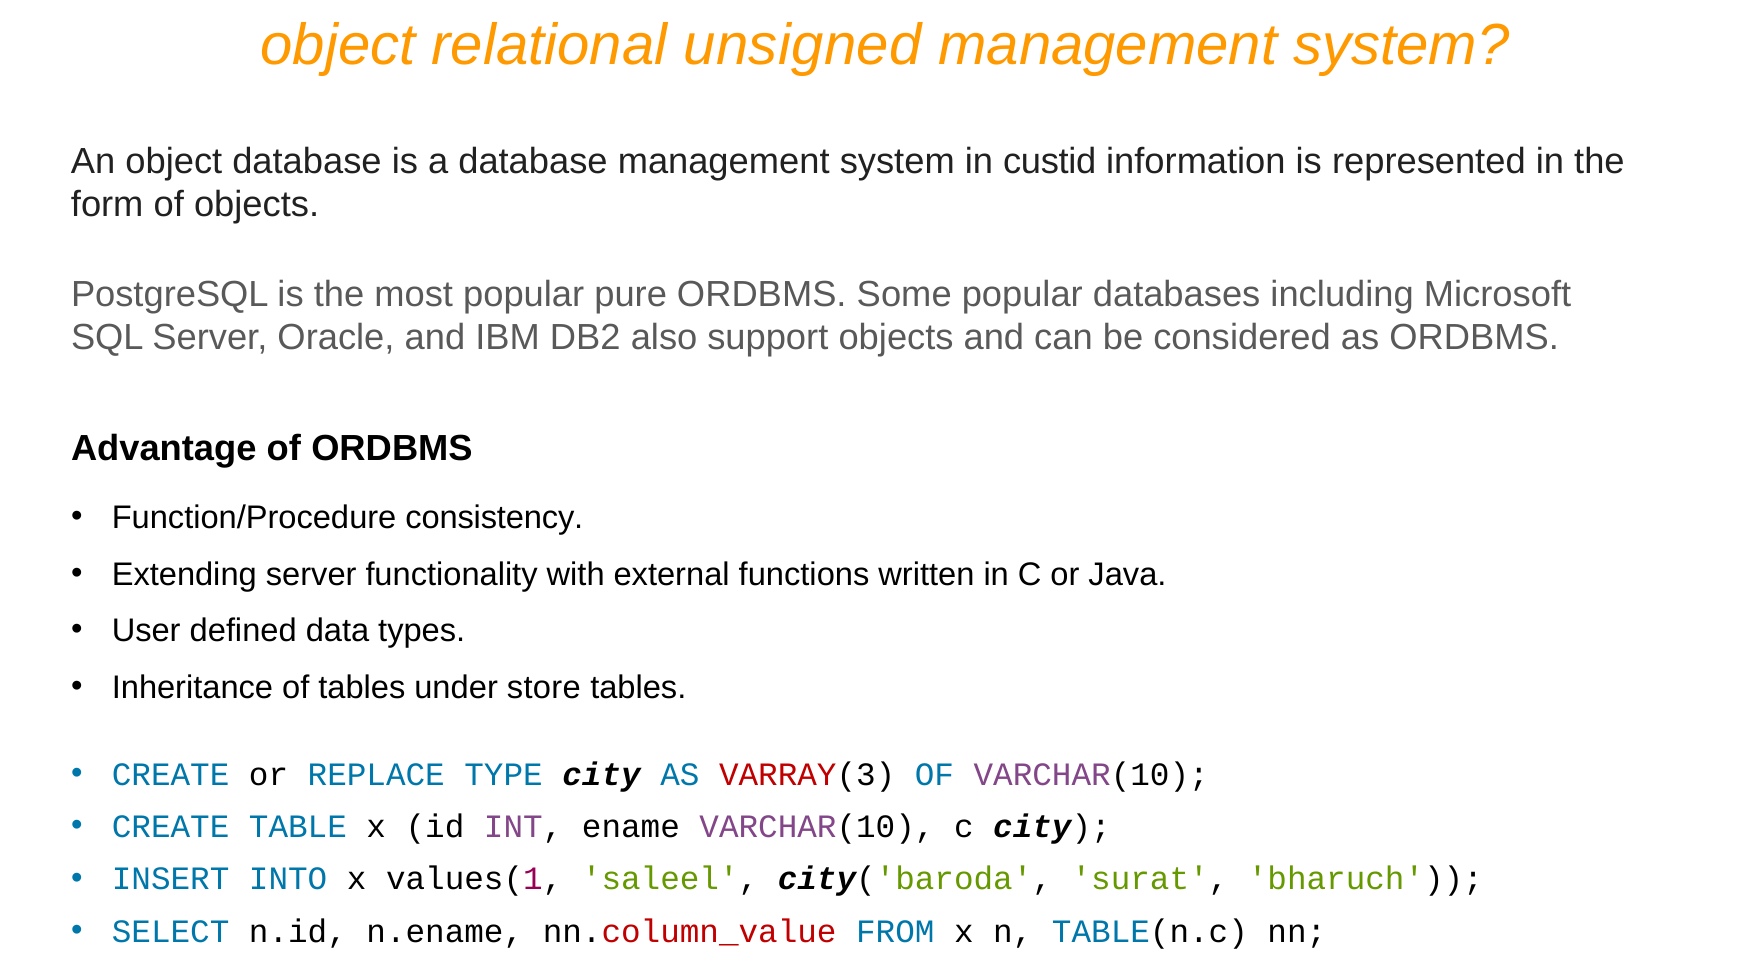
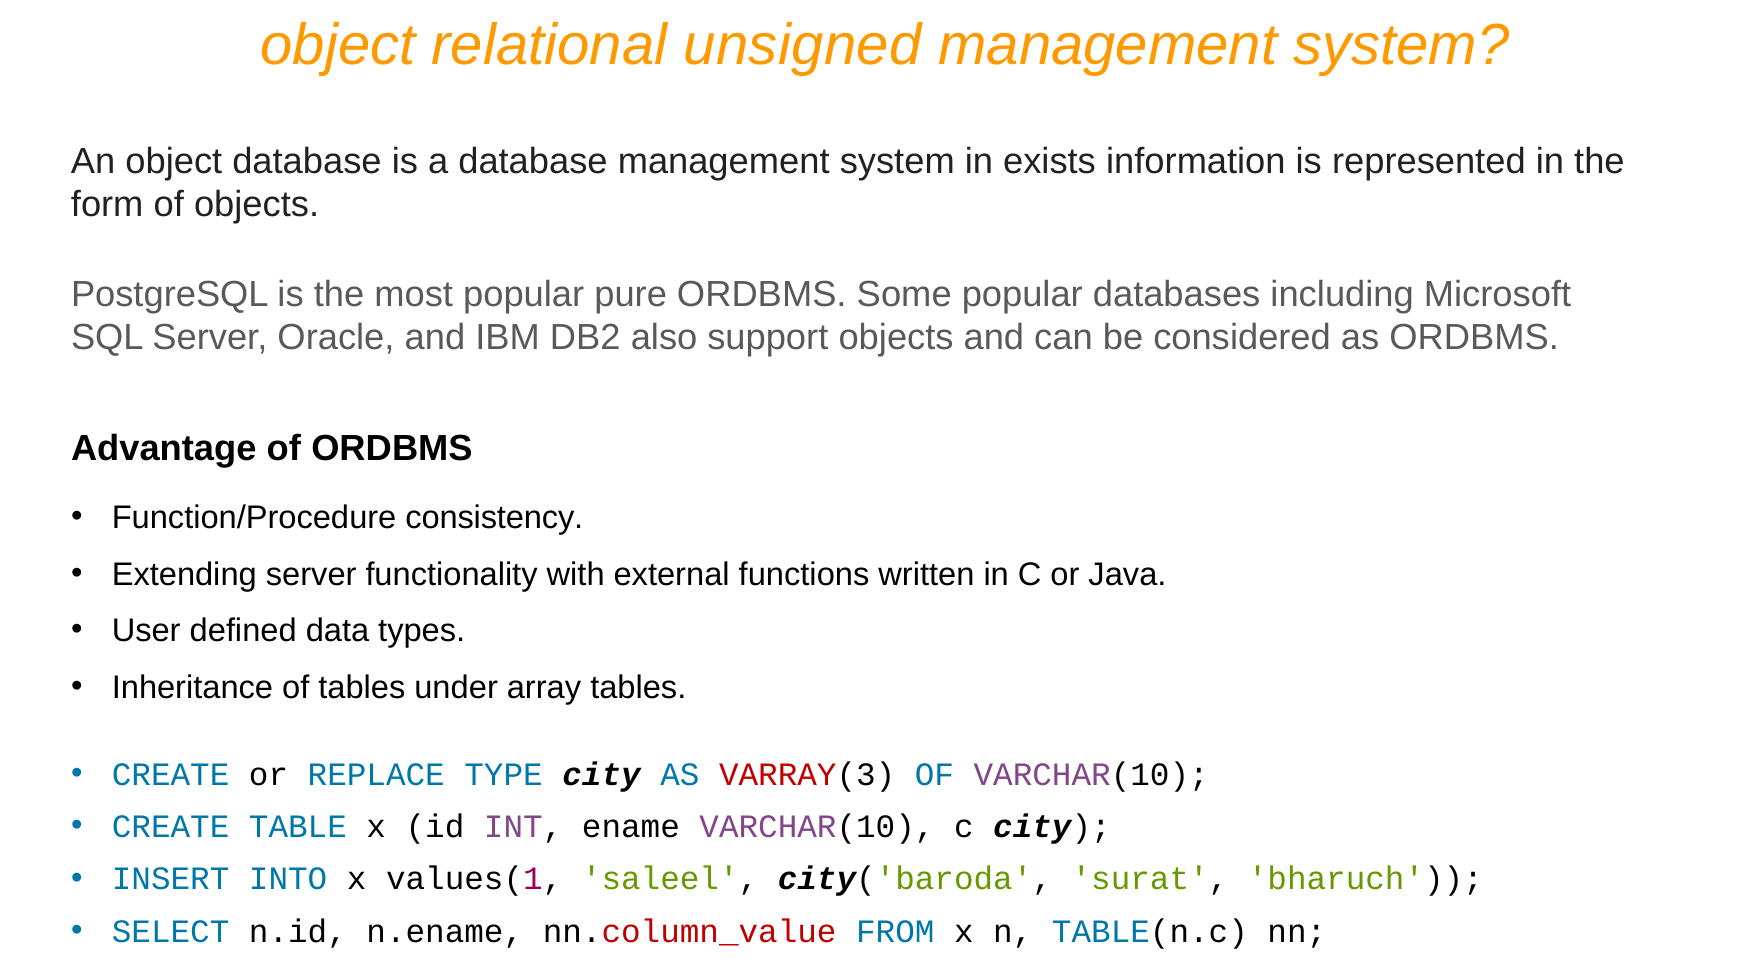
custid: custid -> exists
store: store -> array
